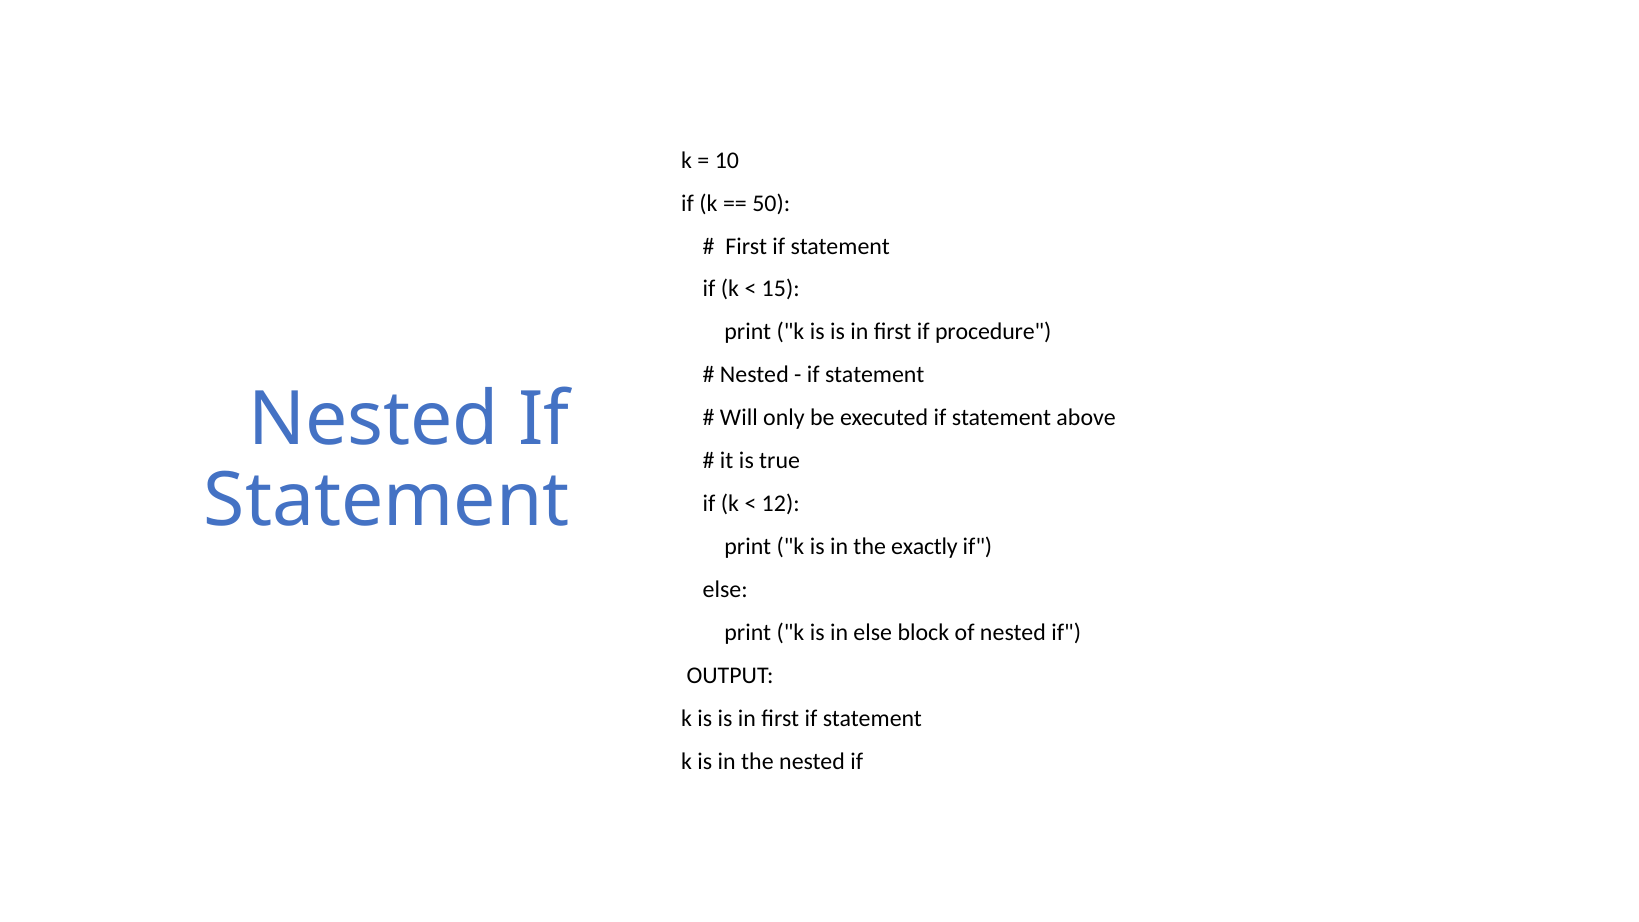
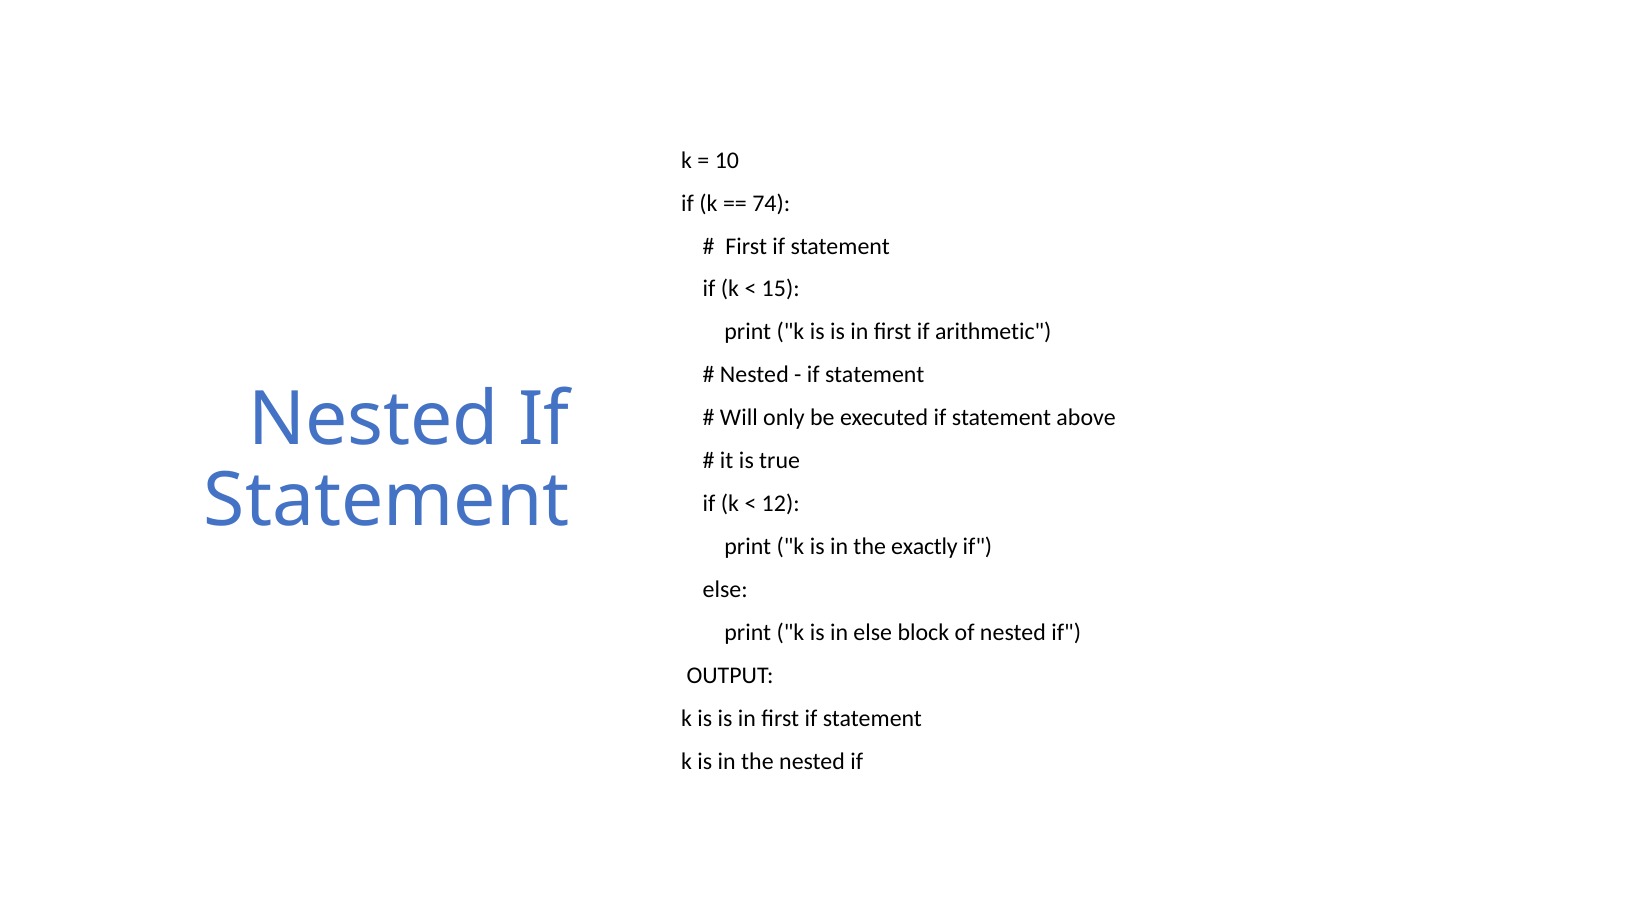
50: 50 -> 74
procedure: procedure -> arithmetic
